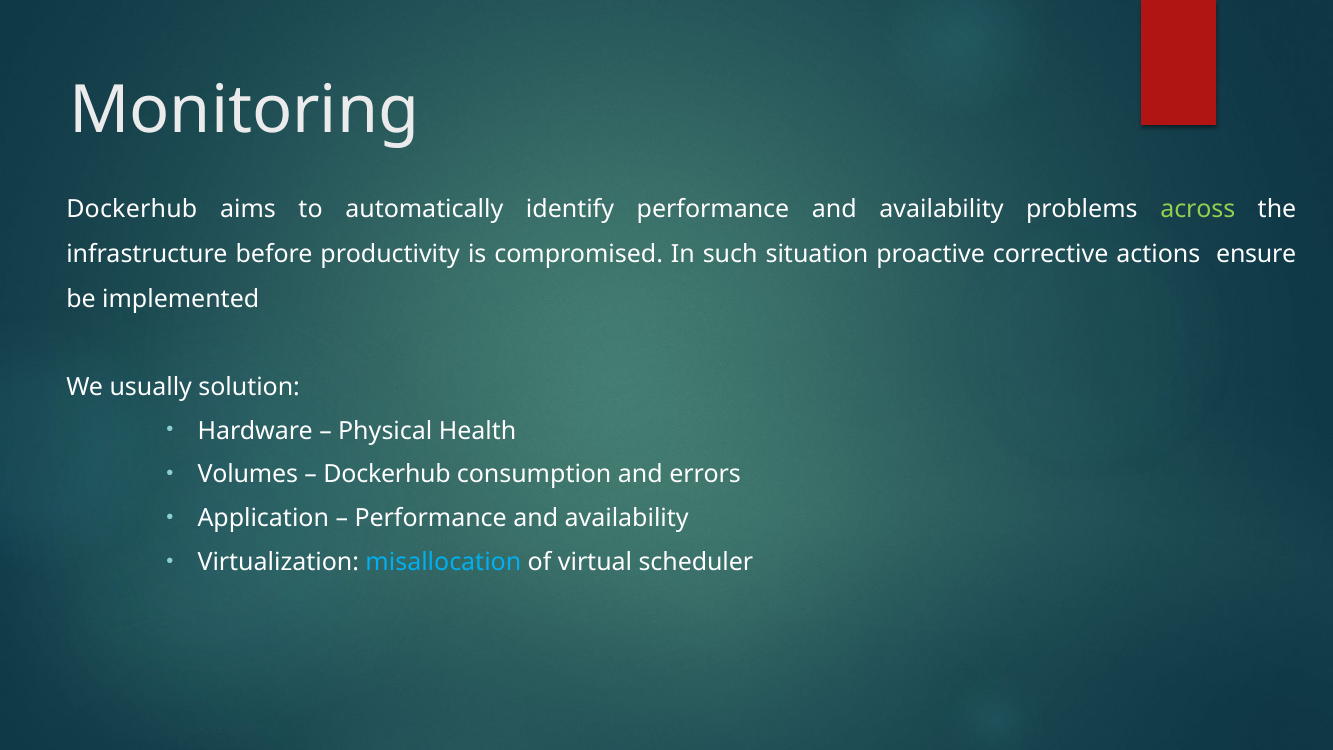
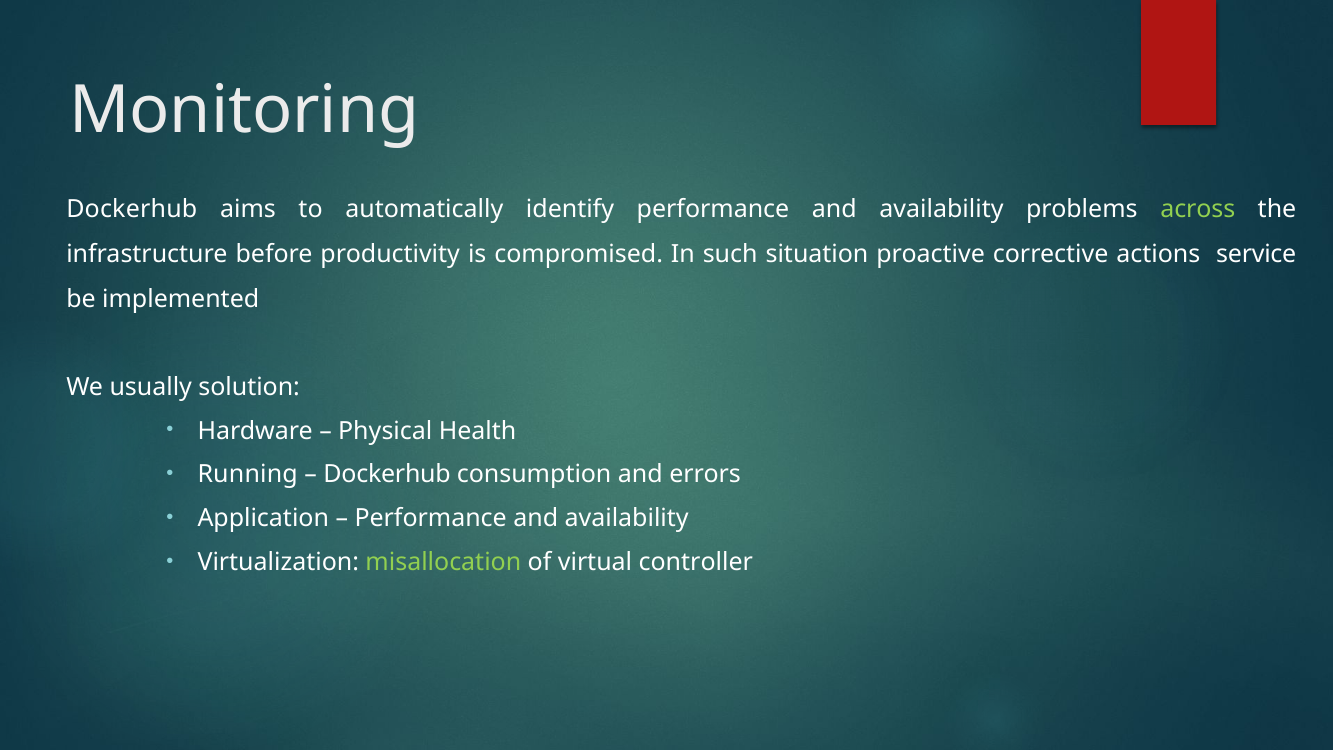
ensure: ensure -> service
Volumes: Volumes -> Running
misallocation colour: light blue -> light green
scheduler: scheduler -> controller
